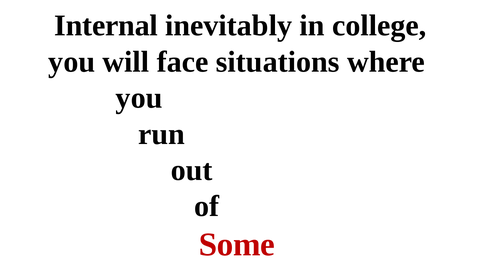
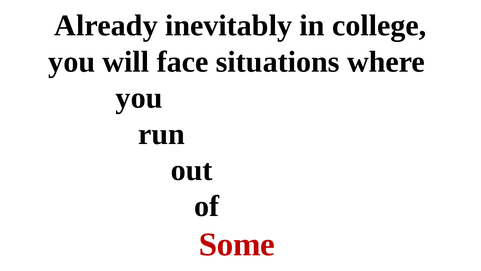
Internal: Internal -> Already
